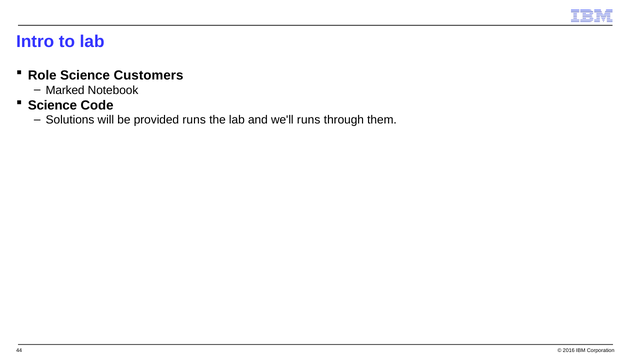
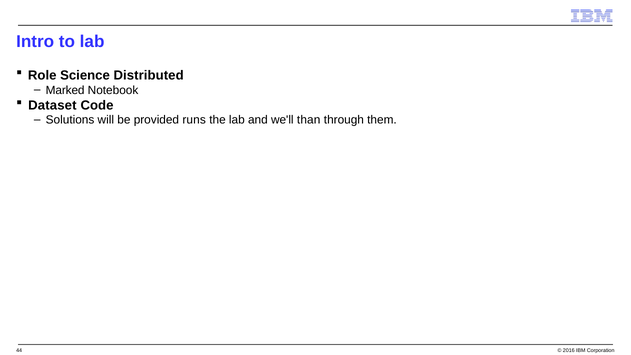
Customers: Customers -> Distributed
Science at (52, 105): Science -> Dataset
we'll runs: runs -> than
